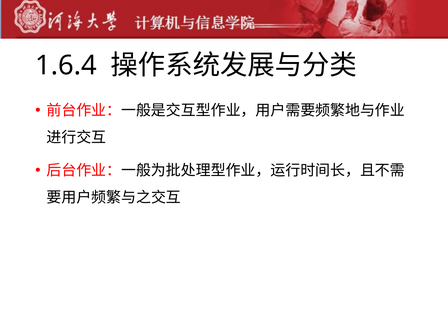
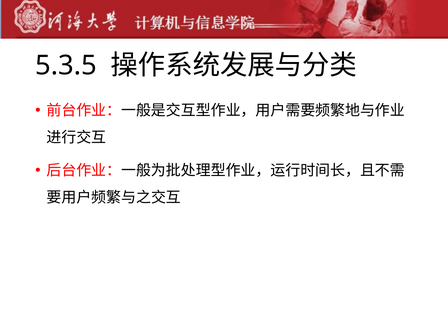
1.6.4: 1.6.4 -> 5.3.5
